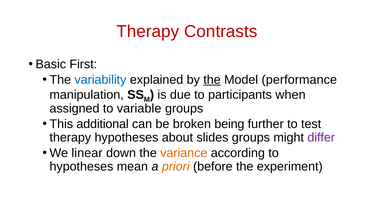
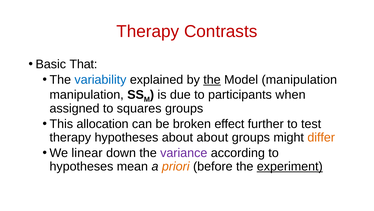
First: First -> That
Model performance: performance -> manipulation
variable: variable -> squares
additional: additional -> allocation
being: being -> effect
about slides: slides -> about
differ colour: purple -> orange
variance colour: orange -> purple
experiment underline: none -> present
